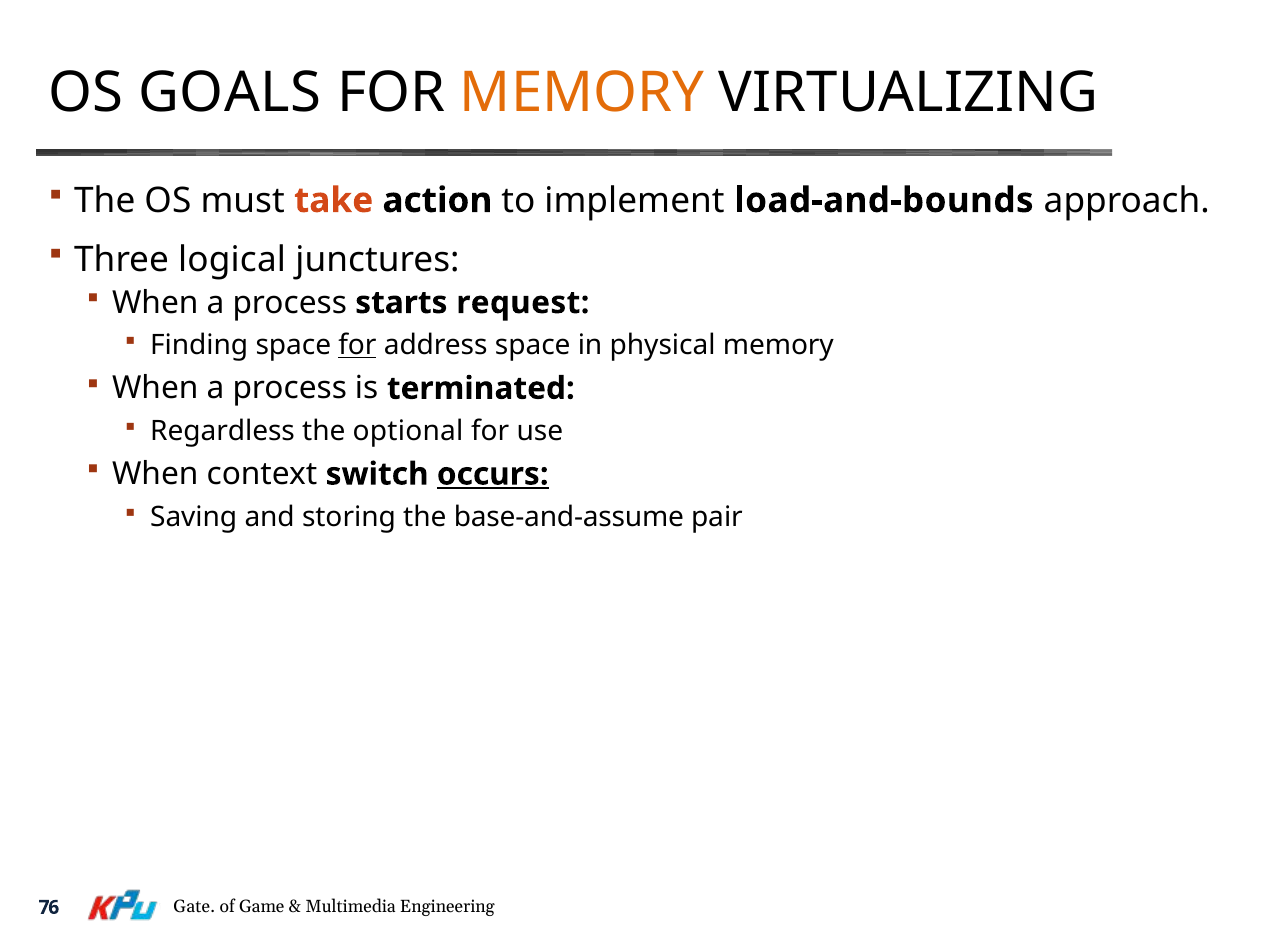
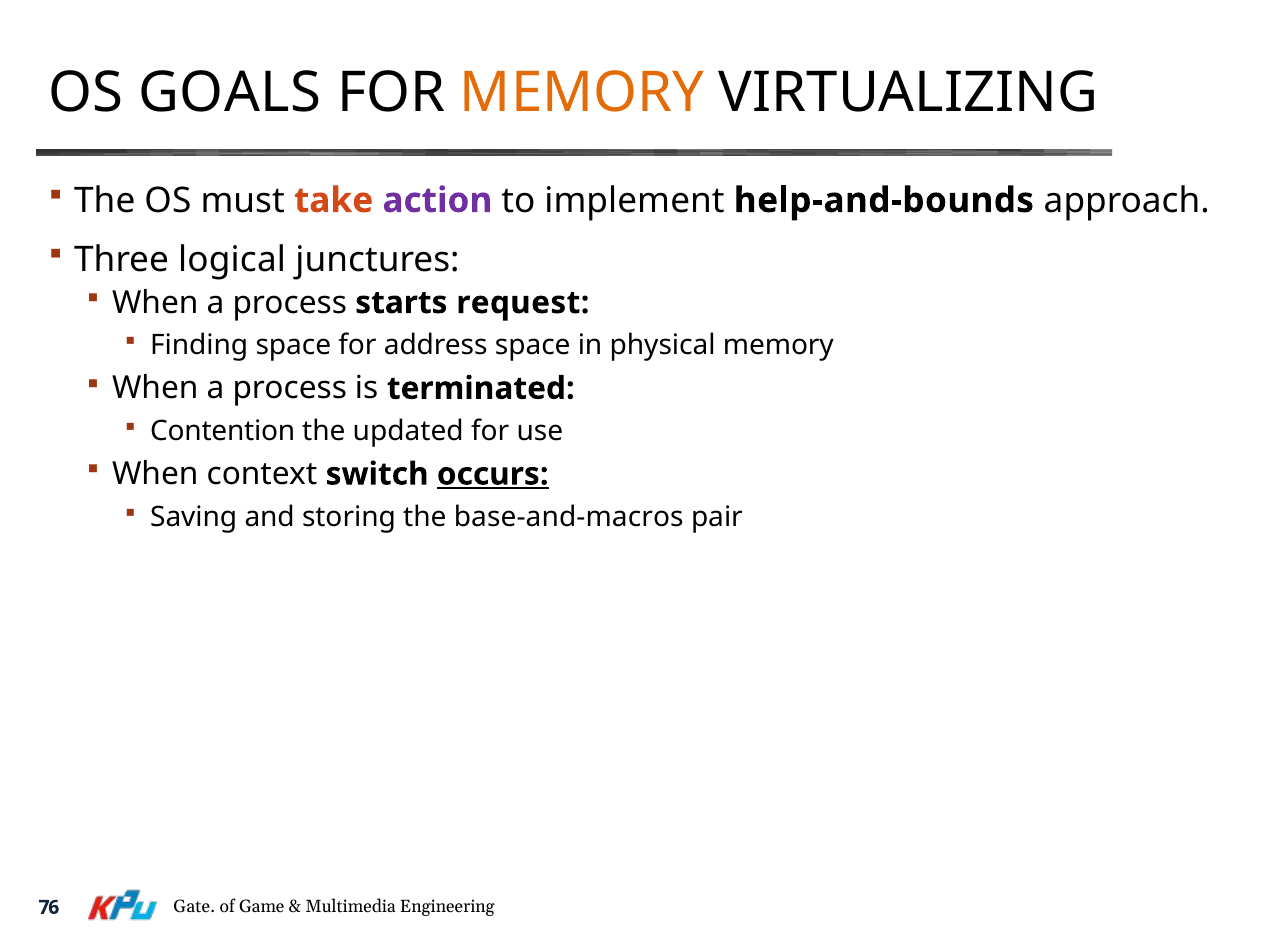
action colour: black -> purple
load-and-bounds: load-and-bounds -> help-and-bounds
for at (357, 345) underline: present -> none
Regardless: Regardless -> Contention
optional: optional -> updated
base-and-assume: base-and-assume -> base-and-macros
